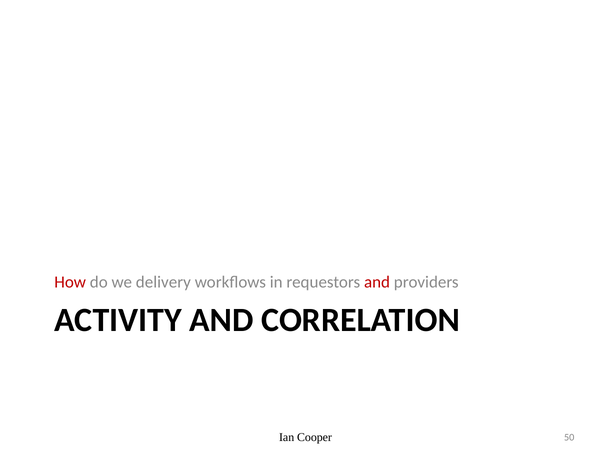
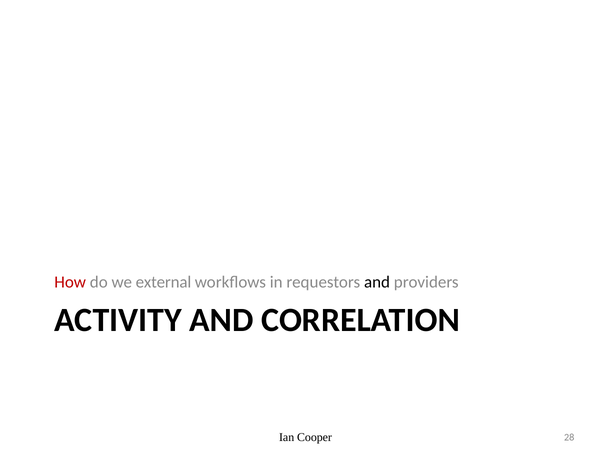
delivery: delivery -> external
and at (377, 282) colour: red -> black
50: 50 -> 28
